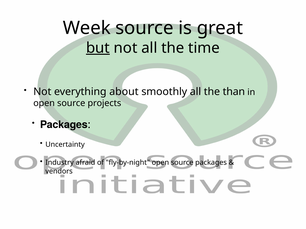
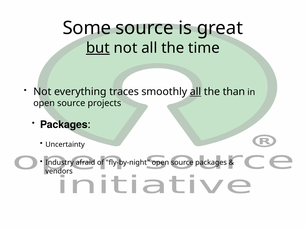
Week: Week -> Some
about: about -> traces
all at (195, 92) underline: none -> present
